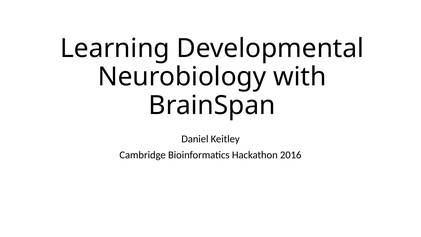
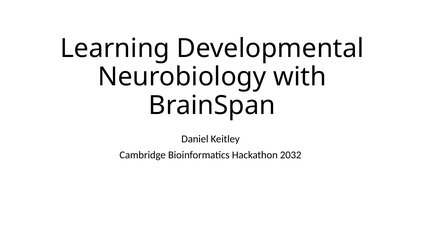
2016: 2016 -> 2032
